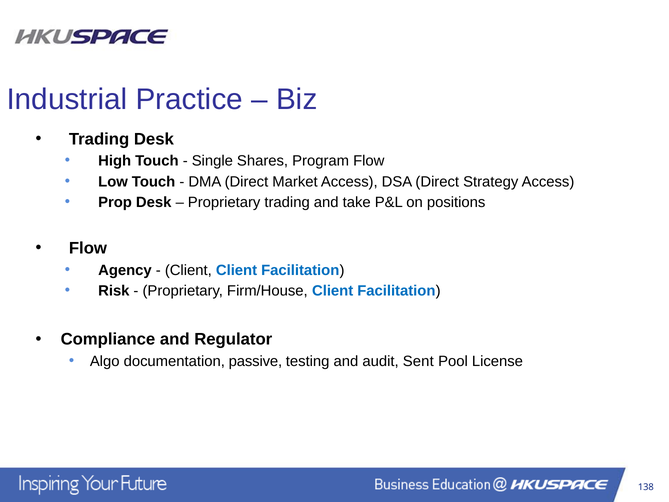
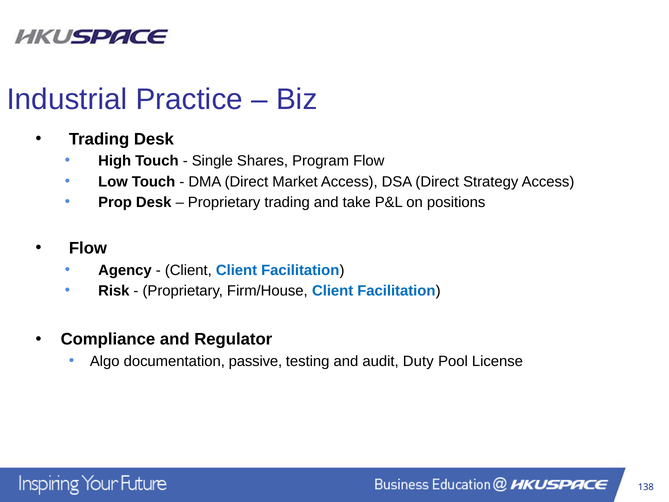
Sent: Sent -> Duty
